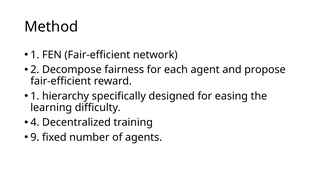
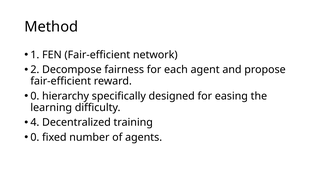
1 at (35, 96): 1 -> 0
9 at (35, 137): 9 -> 0
